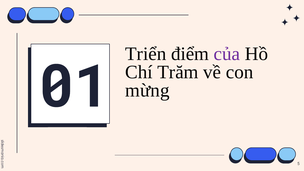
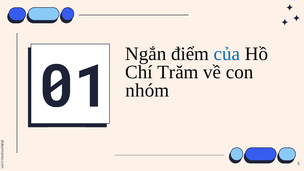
Triển: Triển -> Ngắn
của colour: purple -> blue
mừng: mừng -> nhóm
